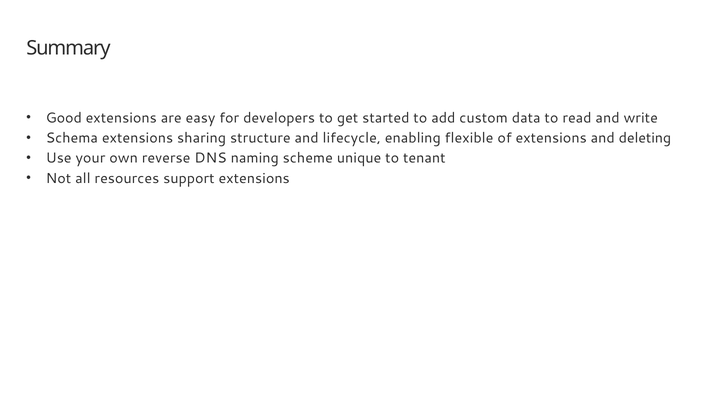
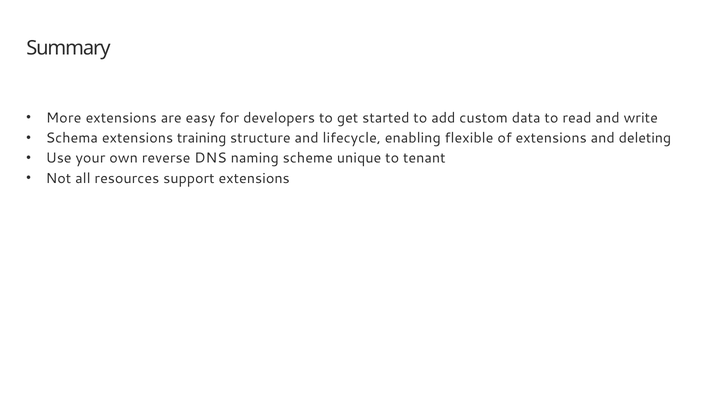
Good: Good -> More
sharing: sharing -> training
